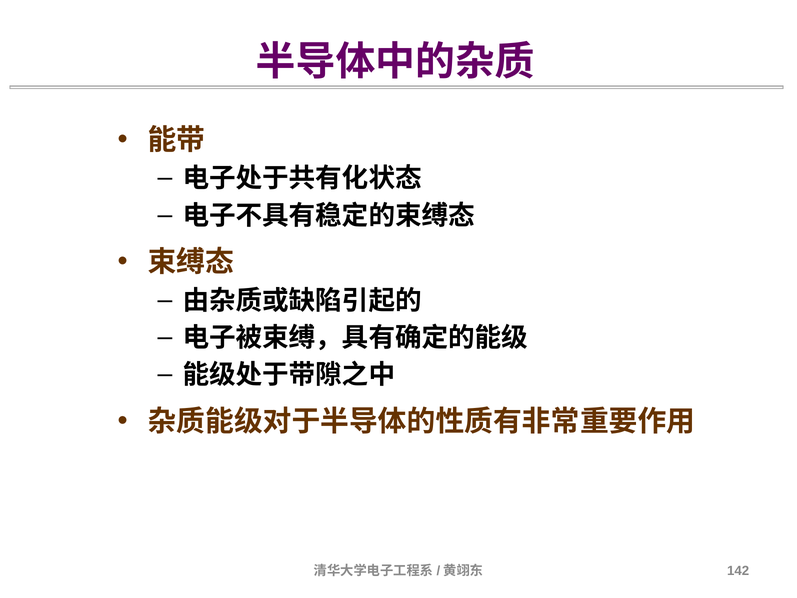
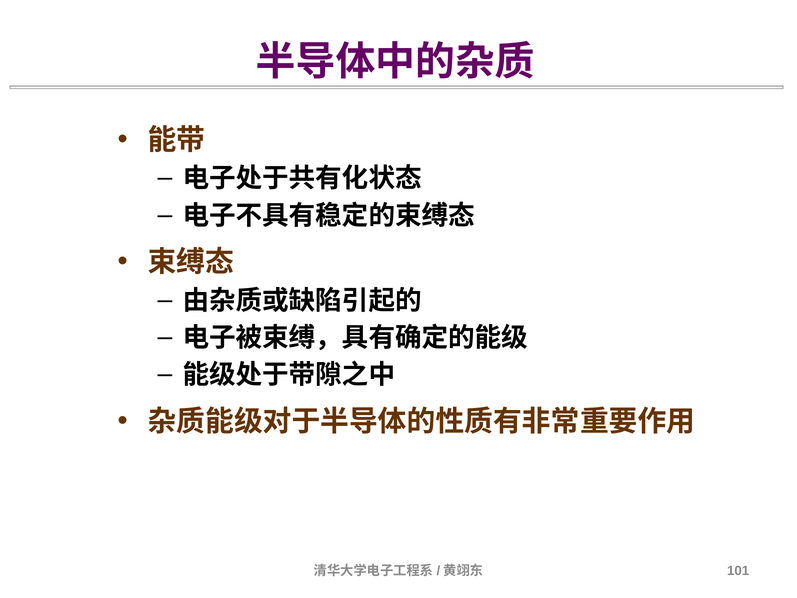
142: 142 -> 101
